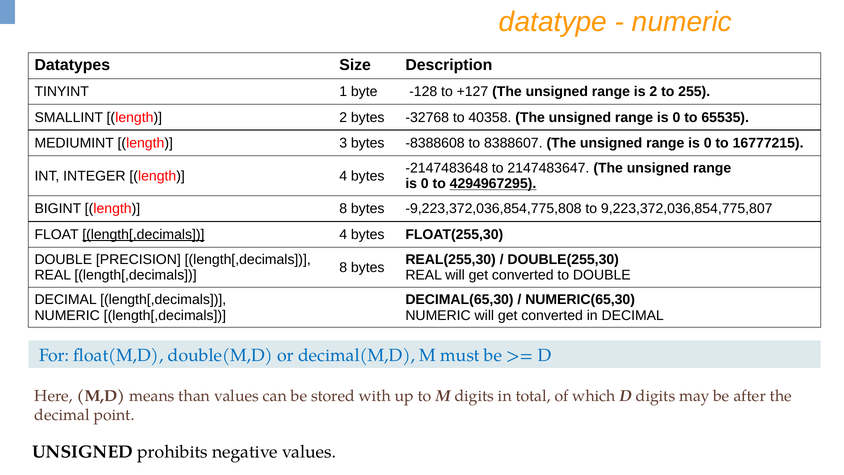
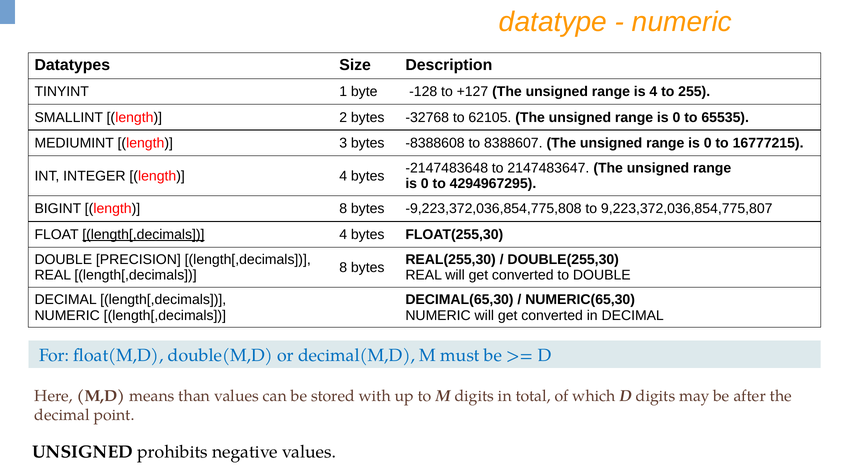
is 2: 2 -> 4
40358: 40358 -> 62105
4294967295 underline: present -> none
